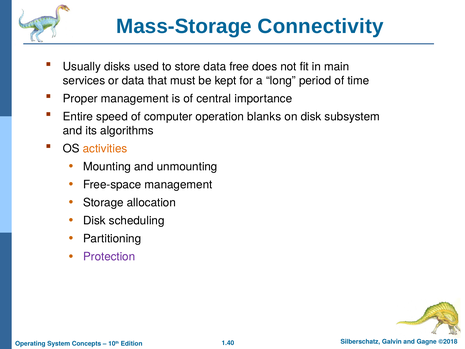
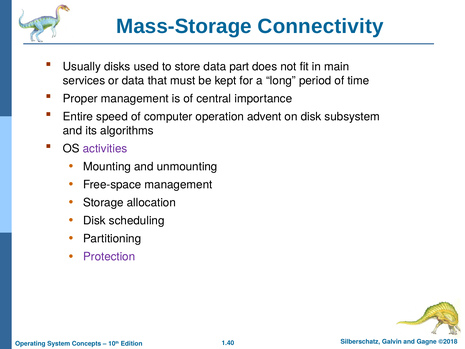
free: free -> part
blanks: blanks -> advent
activities colour: orange -> purple
